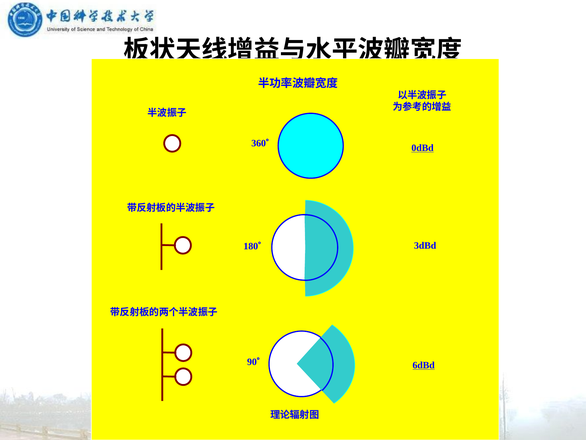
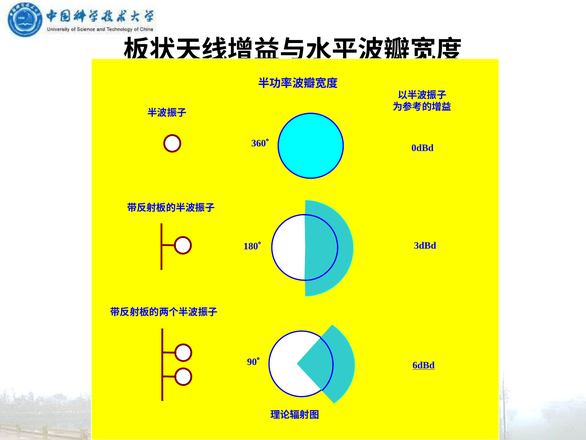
0dBd underline: present -> none
